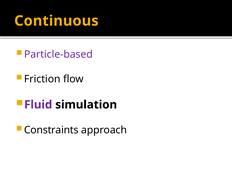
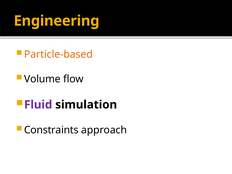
Continuous: Continuous -> Engineering
Particle-based colour: purple -> orange
Friction: Friction -> Volume
